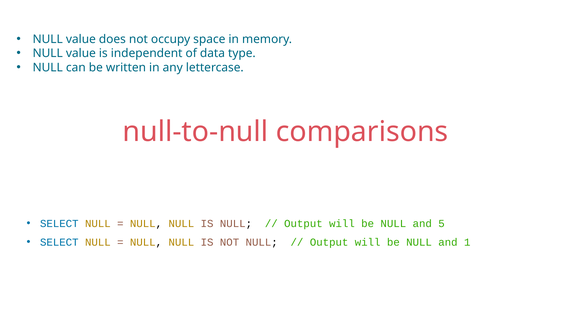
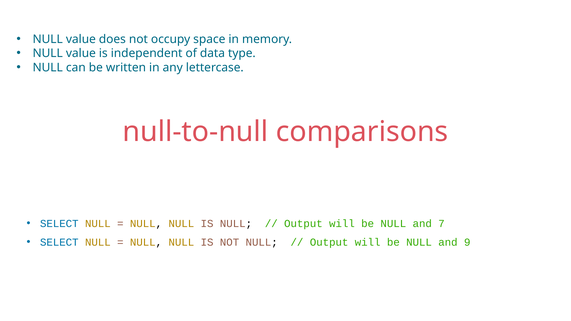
5: 5 -> 7
1: 1 -> 9
